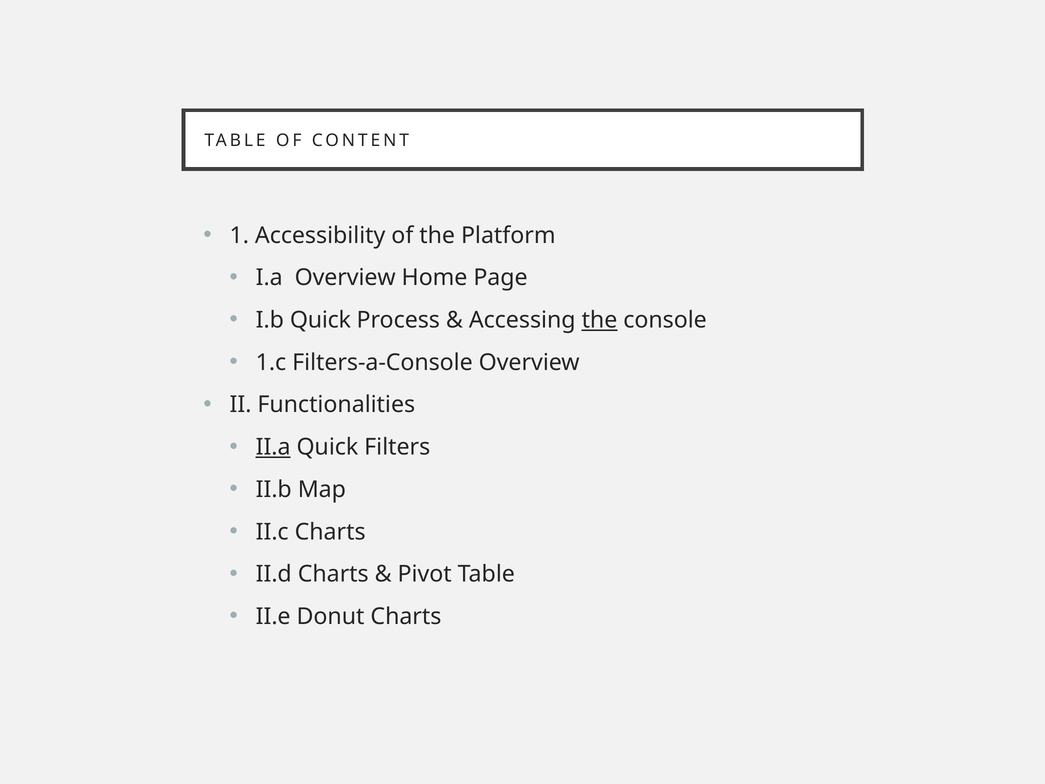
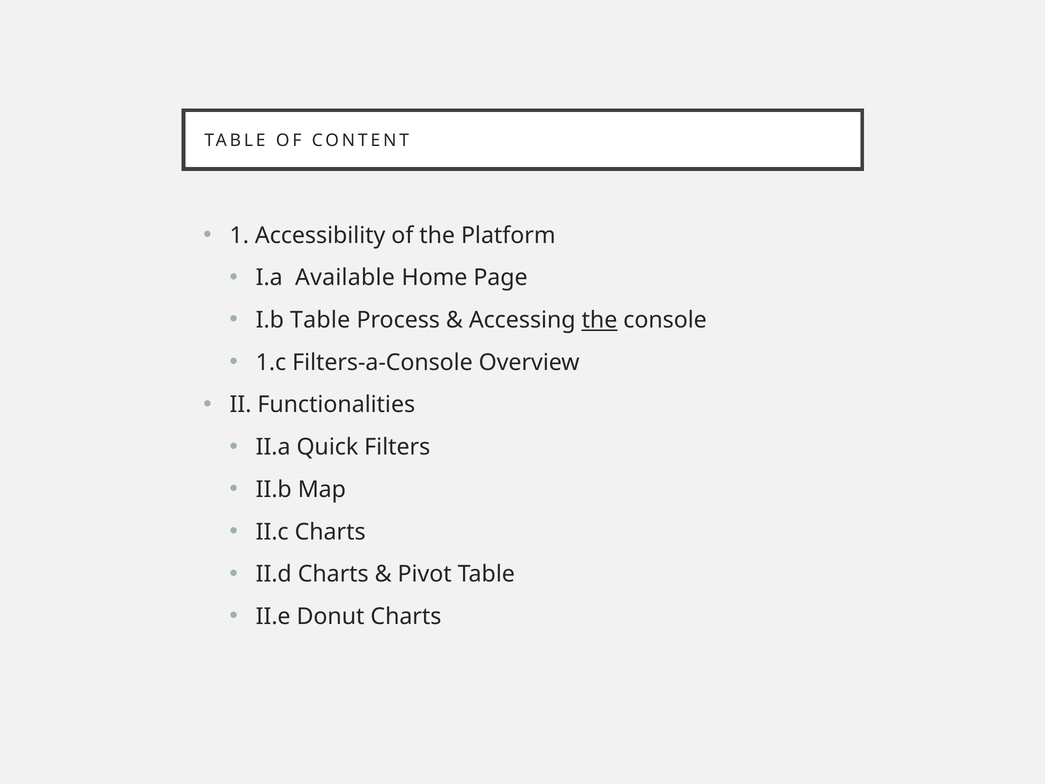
I.a Overview: Overview -> Available
I.b Quick: Quick -> Table
II.a underline: present -> none
